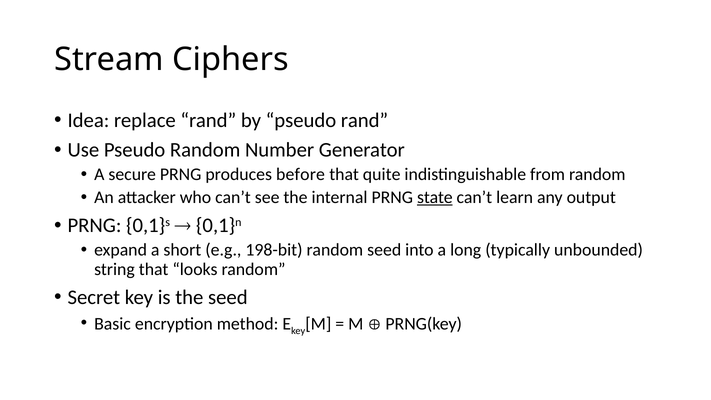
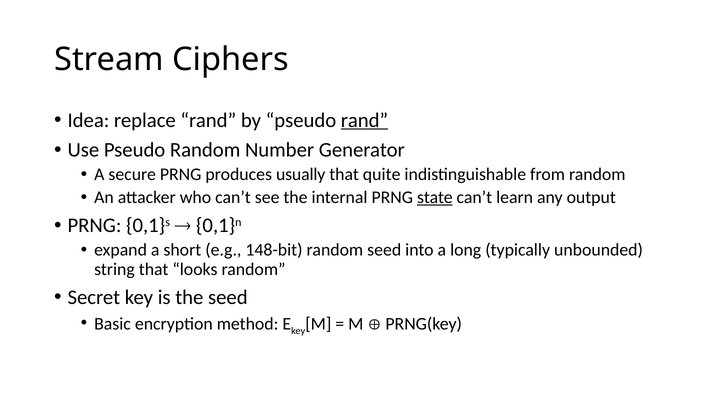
rand at (364, 120) underline: none -> present
before: before -> usually
198-bit: 198-bit -> 148-bit
